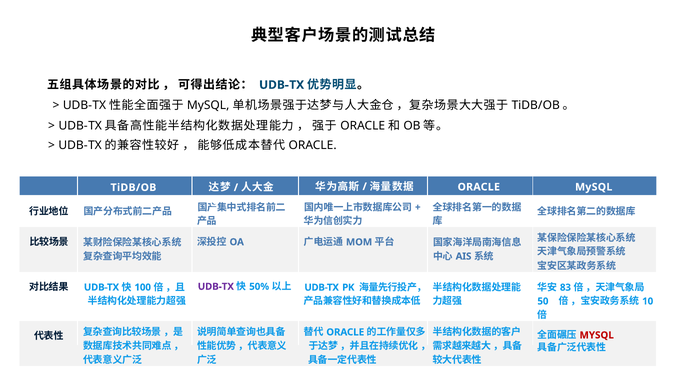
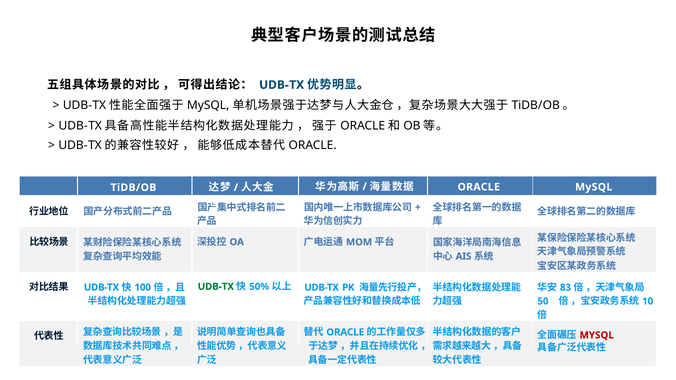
UDB-TX at (216, 287) colour: purple -> green
